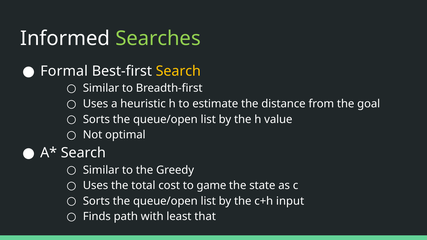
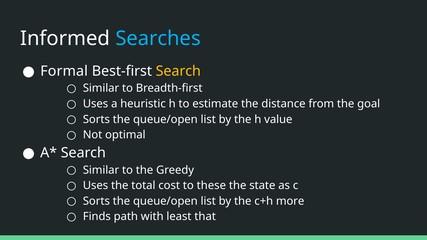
Searches colour: light green -> light blue
game: game -> these
input: input -> more
